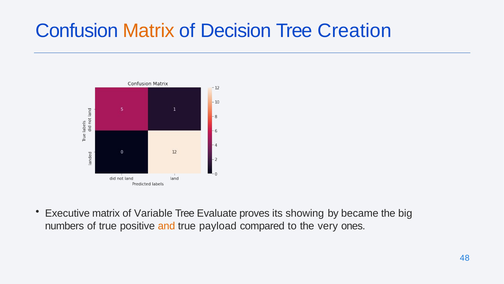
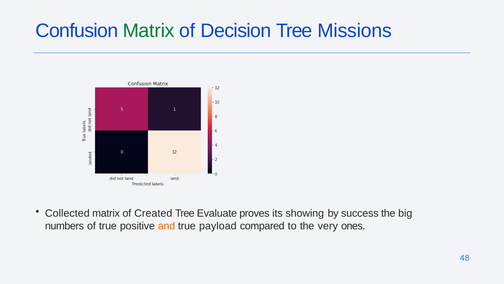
Matrix at (149, 31) colour: orange -> green
Creation: Creation -> Missions
Executive: Executive -> Collected
Variable: Variable -> Created
became: became -> success
